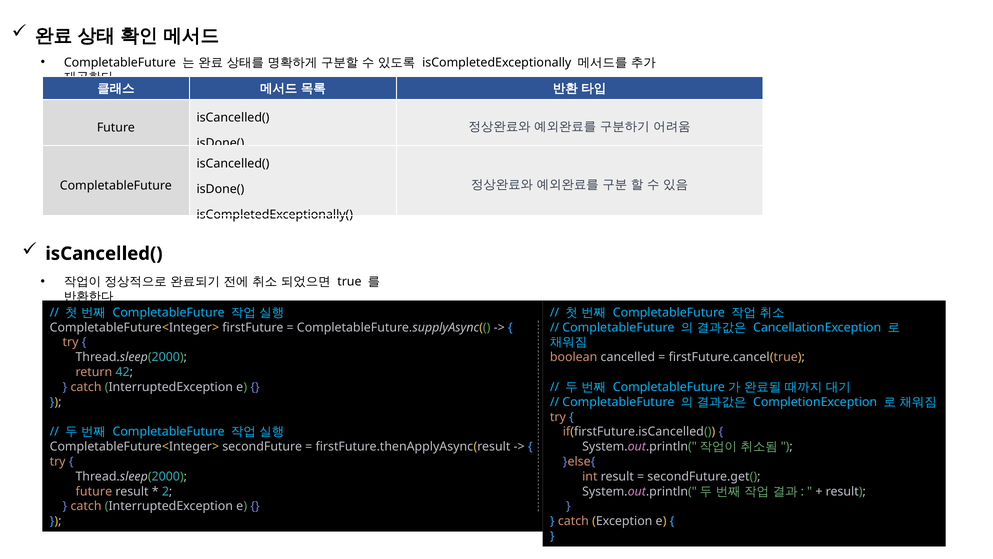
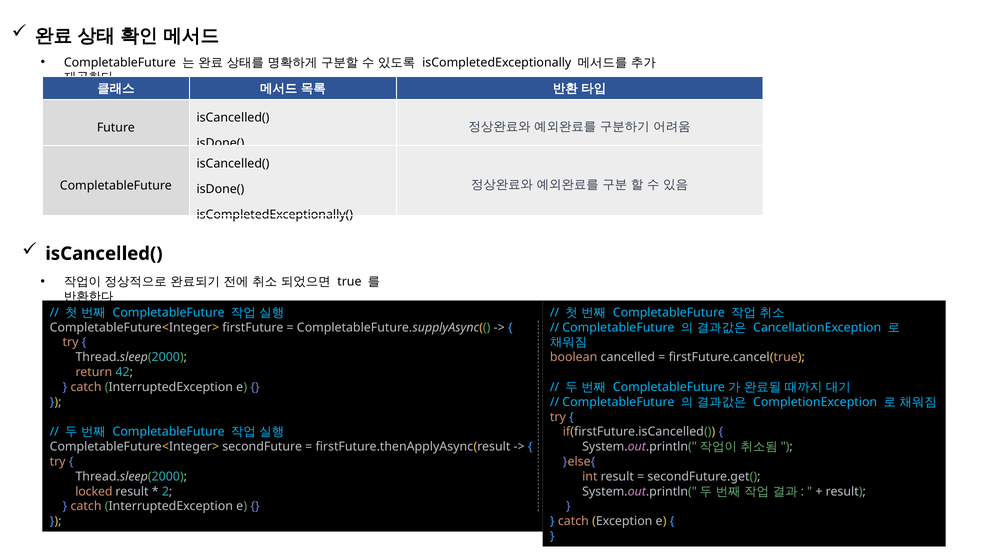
future at (94, 491): future -> locked
